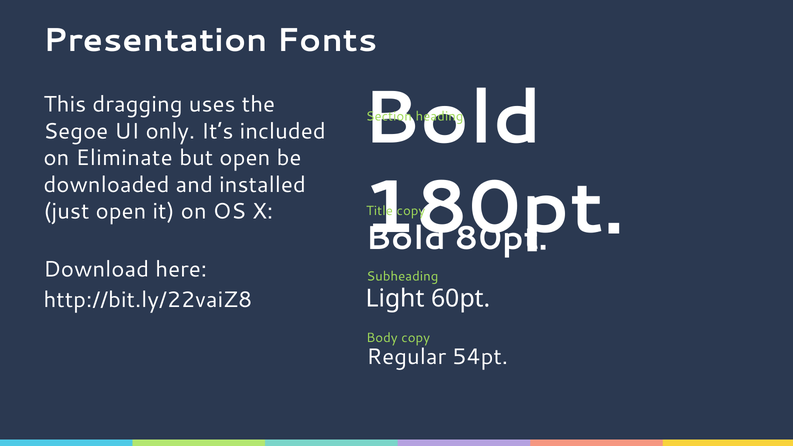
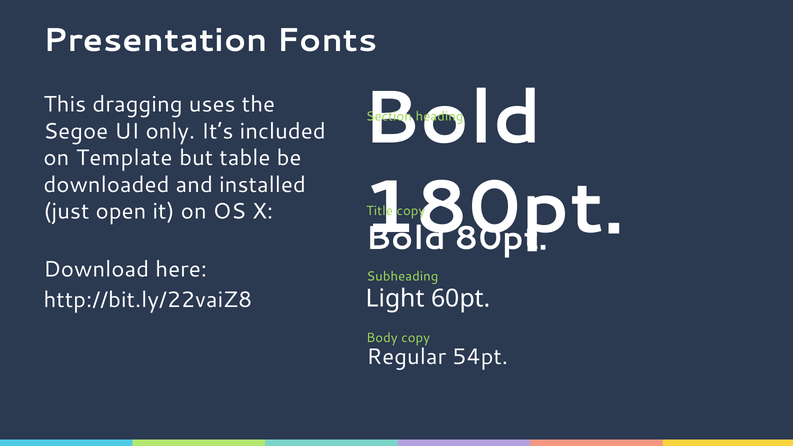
Eliminate: Eliminate -> Template
but open: open -> table
